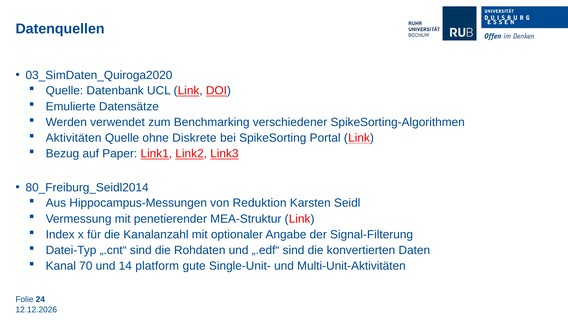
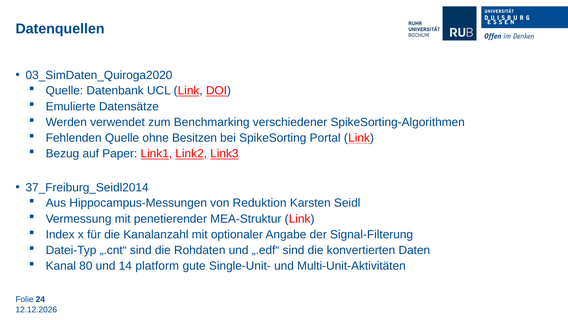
Aktivitäten: Aktivitäten -> Fehlenden
Diskrete: Diskrete -> Besitzen
80_Freiburg_Seidl2014: 80_Freiburg_Seidl2014 -> 37_Freiburg_Seidl2014
70: 70 -> 80
